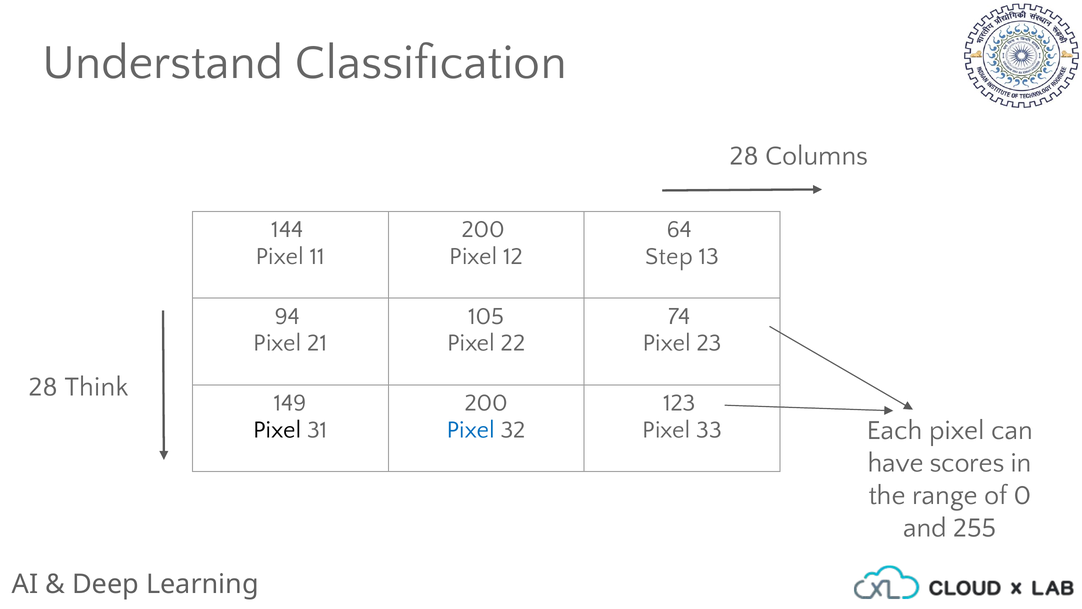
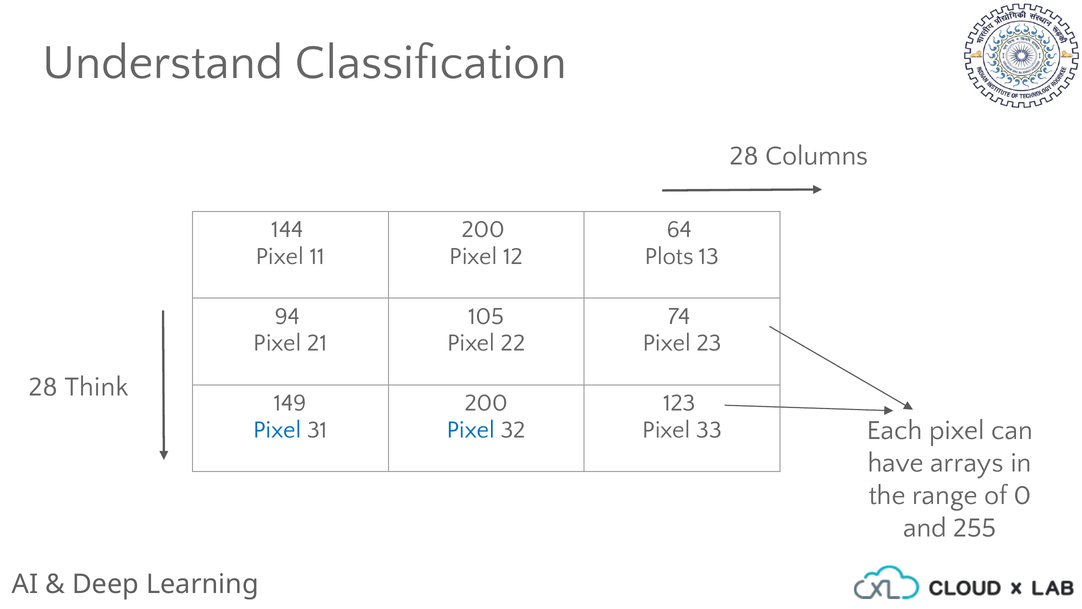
Step: Step -> Plots
Pixel at (277, 429) colour: black -> blue
scores: scores -> arrays
